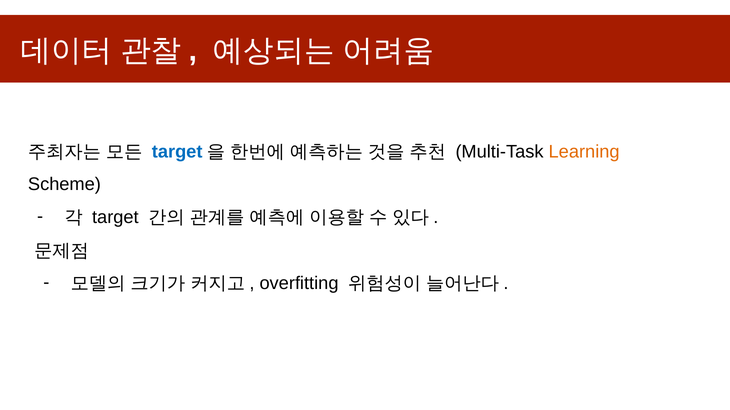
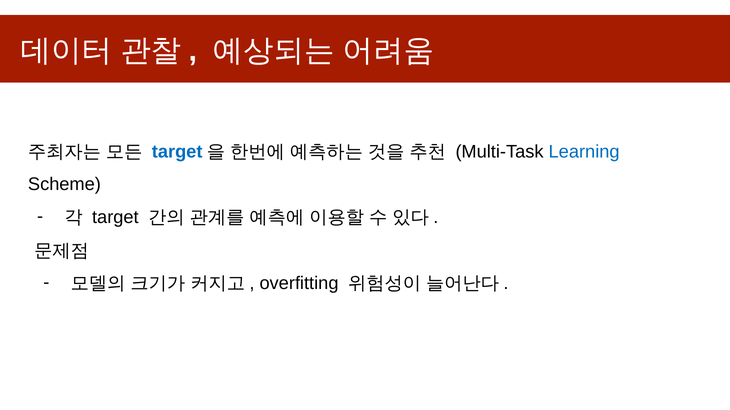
Learning colour: orange -> blue
